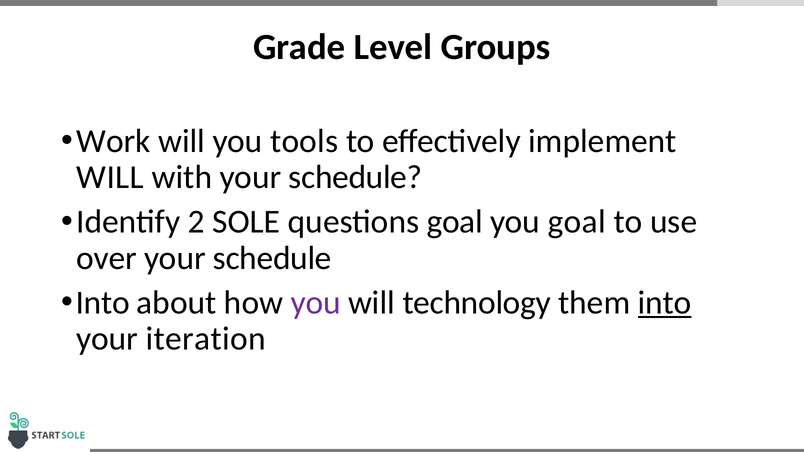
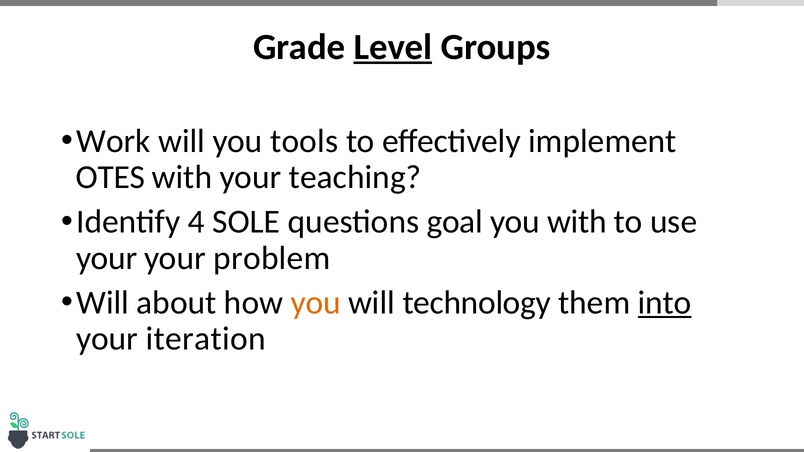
Level underline: none -> present
WILL at (110, 177): WILL -> OTES
with your schedule: schedule -> teaching
2: 2 -> 4
you goal: goal -> with
over at (107, 258): over -> your
schedule at (272, 258): schedule -> problem
Into at (103, 303): Into -> Will
you at (316, 303) colour: purple -> orange
